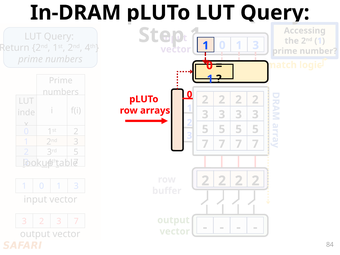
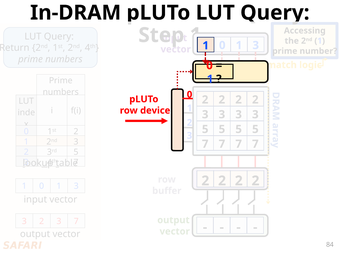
arrays: arrays -> device
